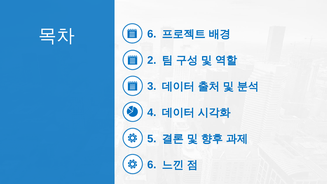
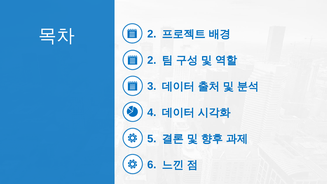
6 at (152, 34): 6 -> 2
